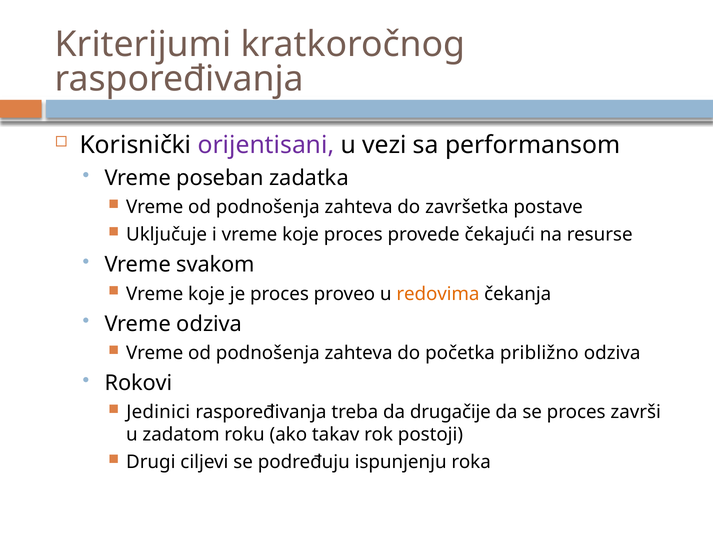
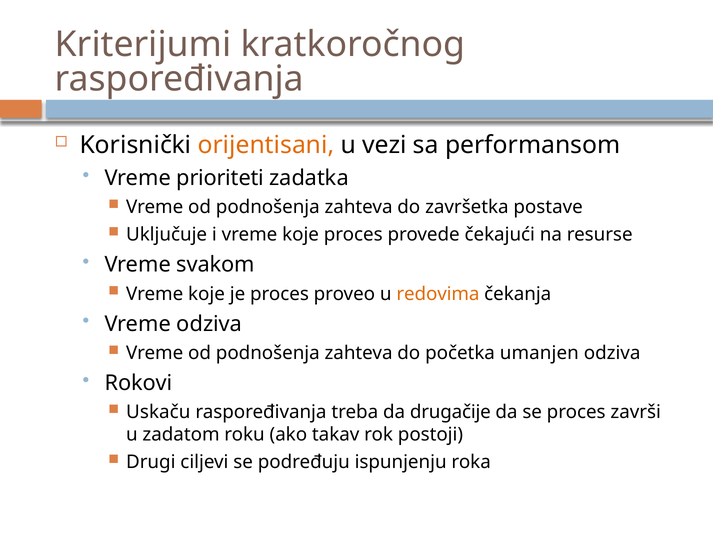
orijentisani colour: purple -> orange
poseban: poseban -> prioriteti
približno: približno -> umanjen
Jedinici: Jedinici -> Uskaču
